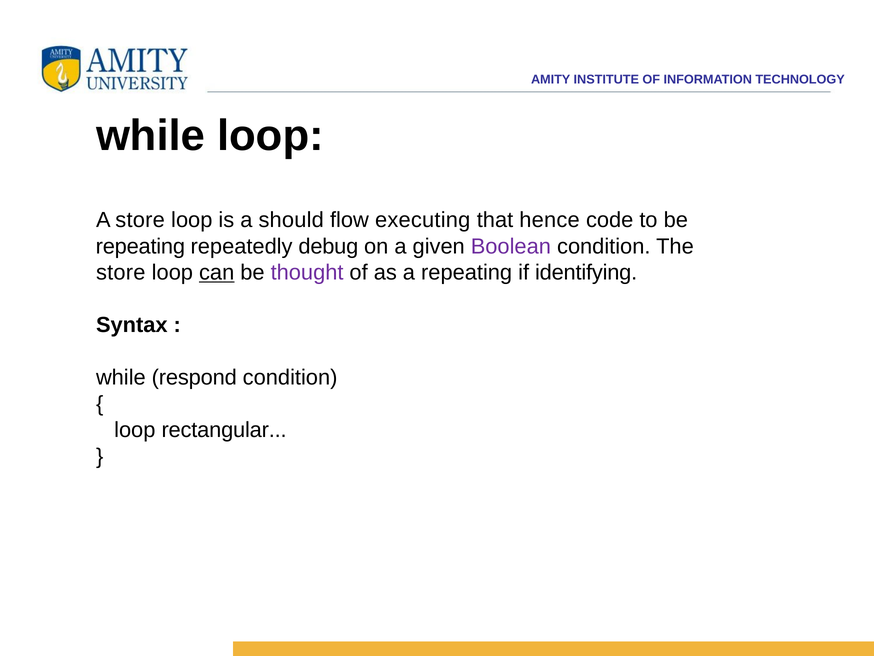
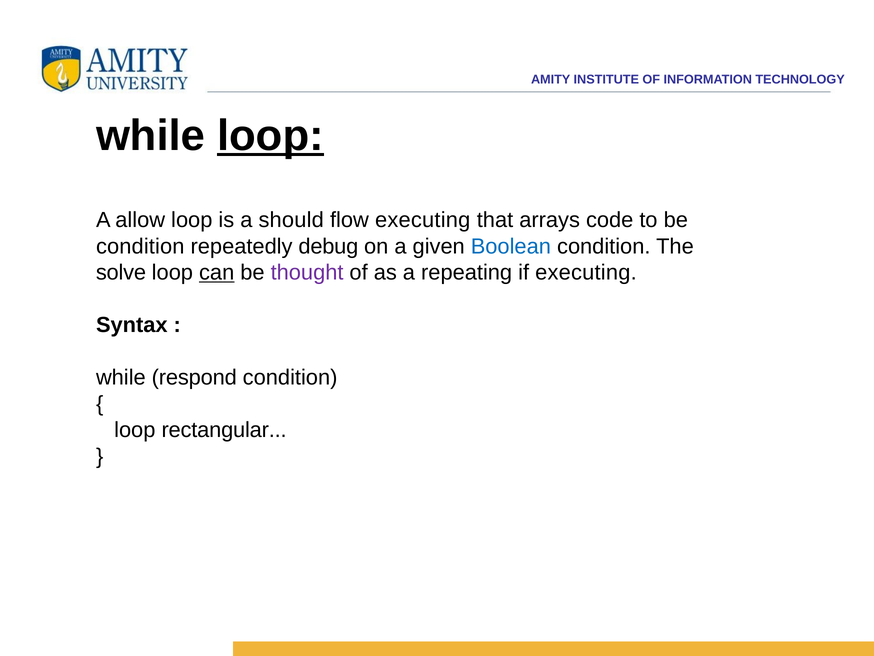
loop at (271, 136) underline: none -> present
A store: store -> allow
hence: hence -> arrays
repeating at (140, 246): repeating -> condition
Boolean colour: purple -> blue
store at (121, 272): store -> solve
if identifying: identifying -> executing
